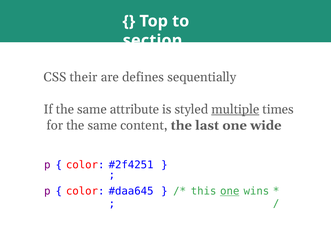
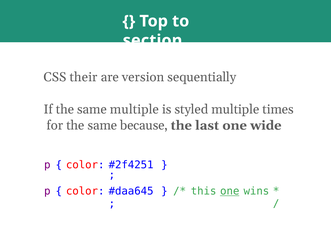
defines: defines -> version
same attribute: attribute -> multiple
multiple at (235, 109) underline: present -> none
content: content -> because
